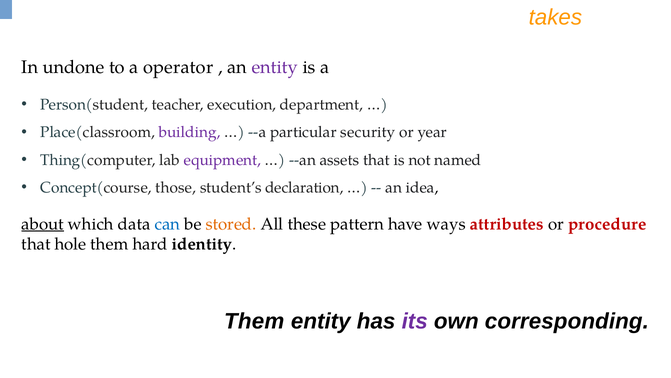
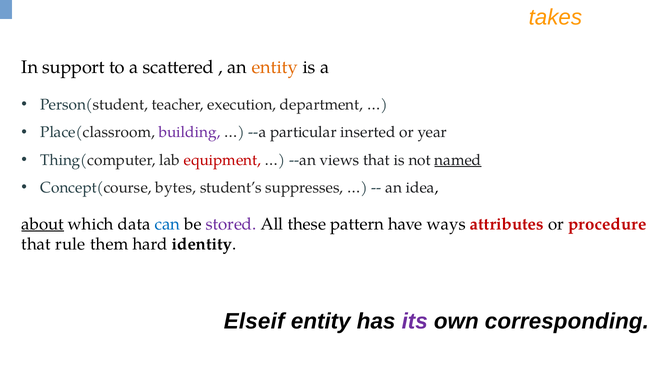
undone: undone -> support
operator: operator -> scattered
entity at (275, 67) colour: purple -> orange
security: security -> inserted
equipment colour: purple -> red
assets: assets -> views
named underline: none -> present
those: those -> bytes
declaration: declaration -> suppresses
stored colour: orange -> purple
hole: hole -> rule
Them at (254, 321): Them -> Elseif
